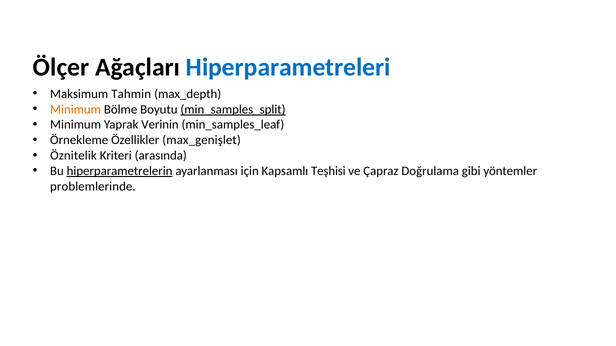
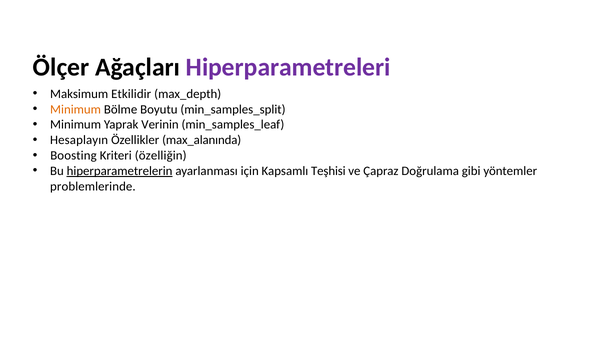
Hiperparametreleri colour: blue -> purple
Tahmin: Tahmin -> Etkilidir
min_samples_split underline: present -> none
Örnekleme: Örnekleme -> Hesaplayın
max_genişlet: max_genişlet -> max_alanında
Öznitelik: Öznitelik -> Boosting
arasında: arasında -> özelliğin
